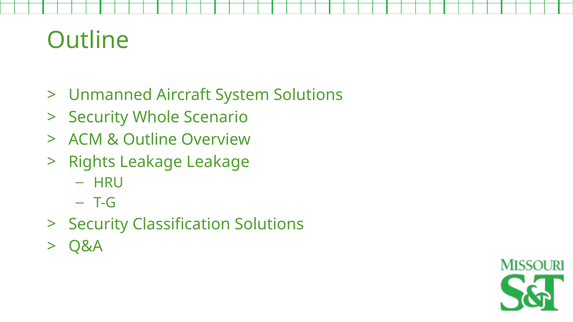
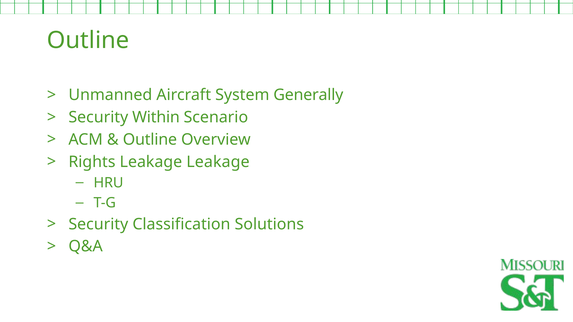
System Solutions: Solutions -> Generally
Whole: Whole -> Within
